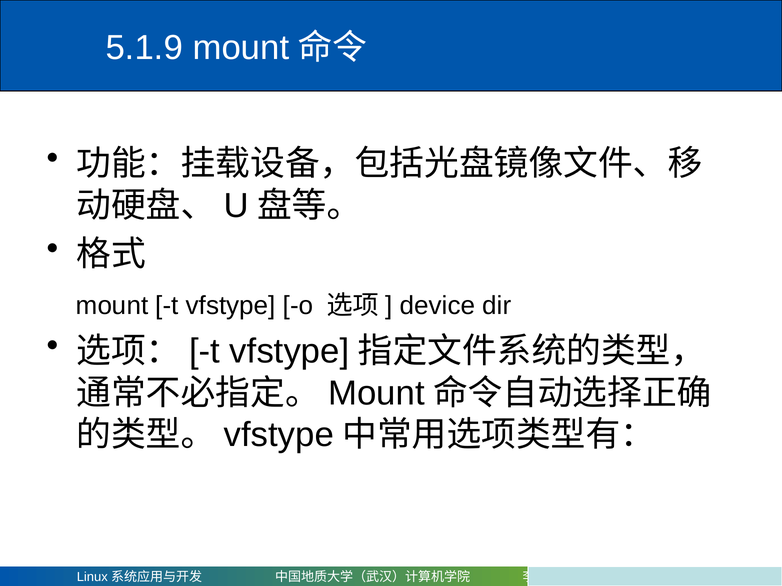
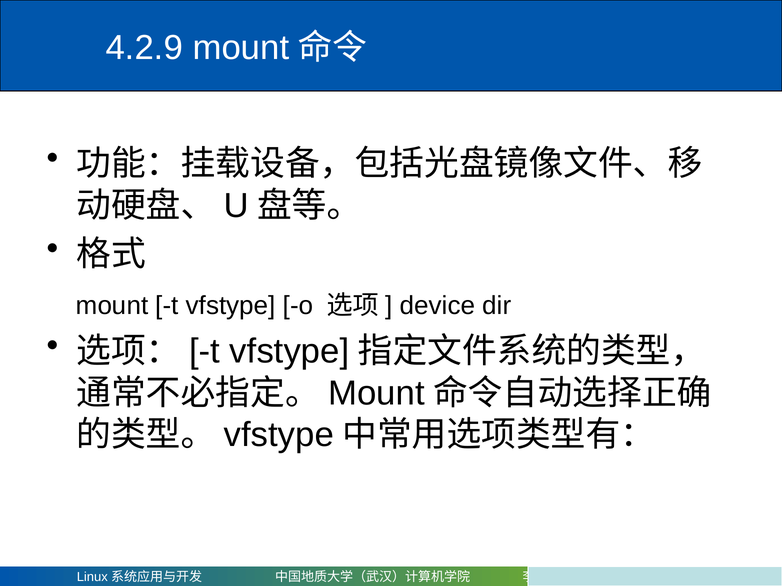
5.1.9: 5.1.9 -> 4.2.9
